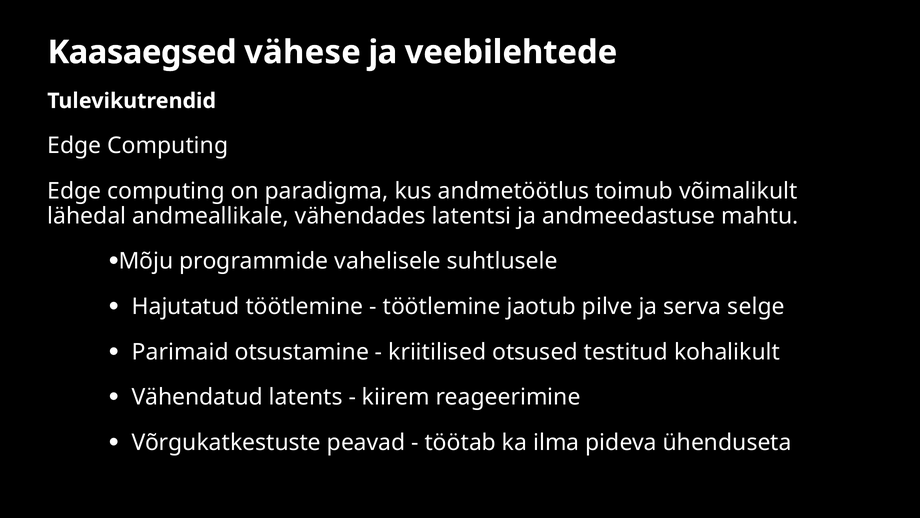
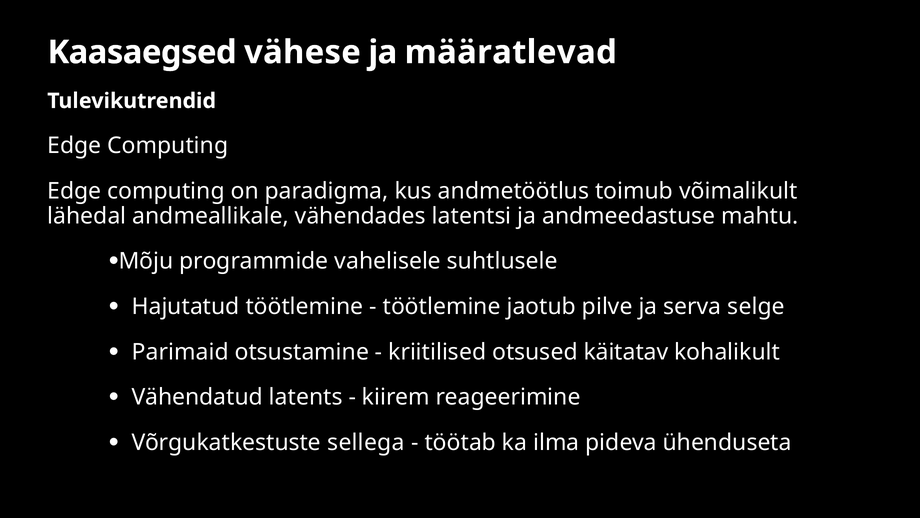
veebilehtede: veebilehtede -> määratlevad
testitud: testitud -> käitatav
peavad: peavad -> sellega
